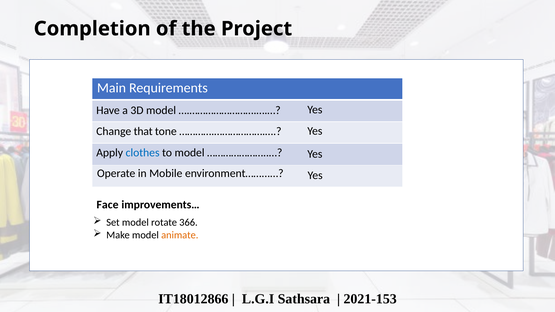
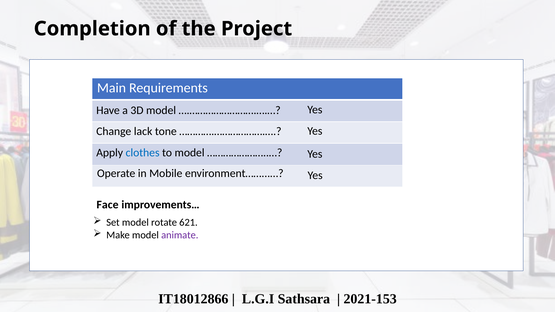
that: that -> lack
366: 366 -> 621
animate colour: orange -> purple
